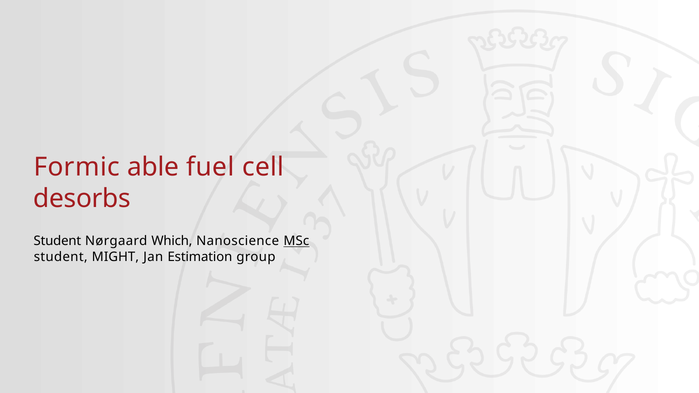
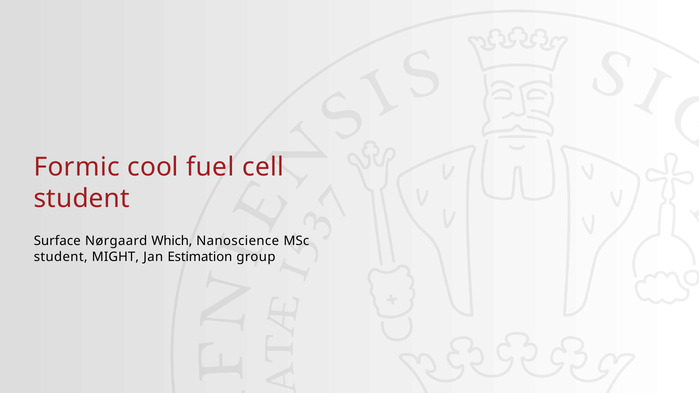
able: able -> cool
desorbs at (82, 199): desorbs -> student
Student at (57, 241): Student -> Surface
MSc underline: present -> none
